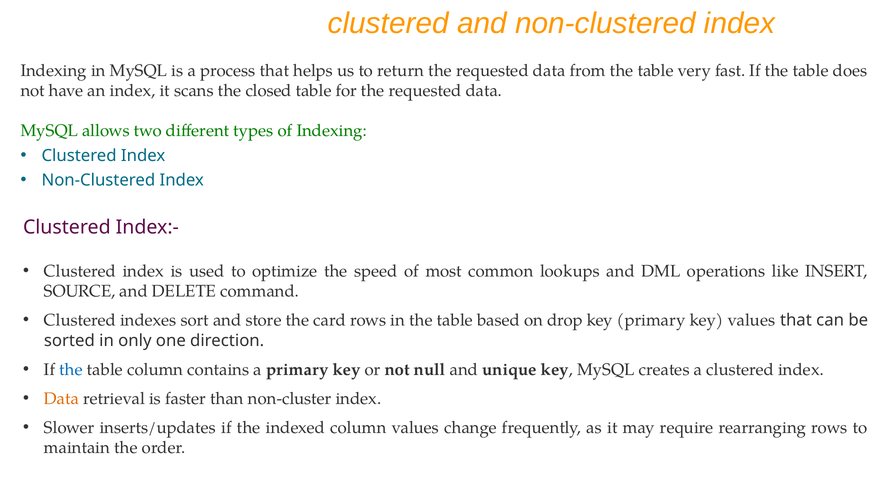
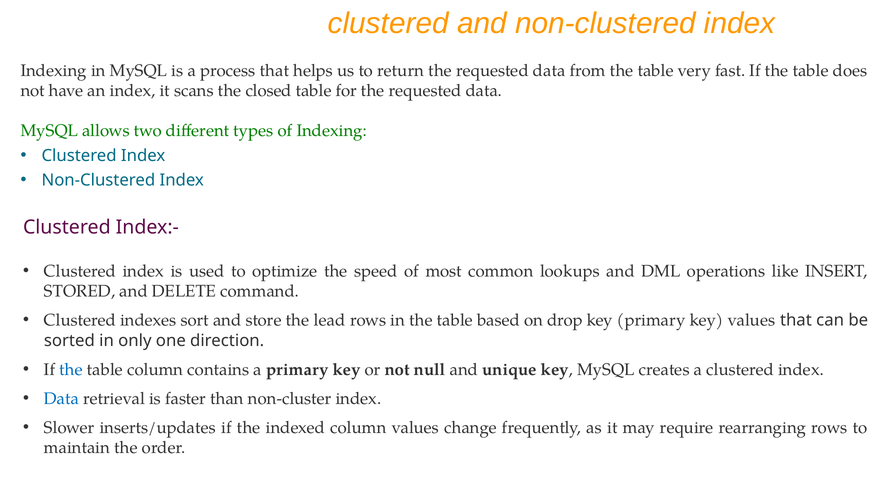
SOURCE: SOURCE -> STORED
card: card -> lead
Data at (62, 398) colour: orange -> blue
